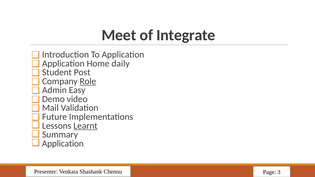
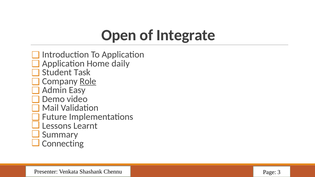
Meet: Meet -> Open
Post: Post -> Task
Learnt underline: present -> none
Application at (63, 144): Application -> Connecting
